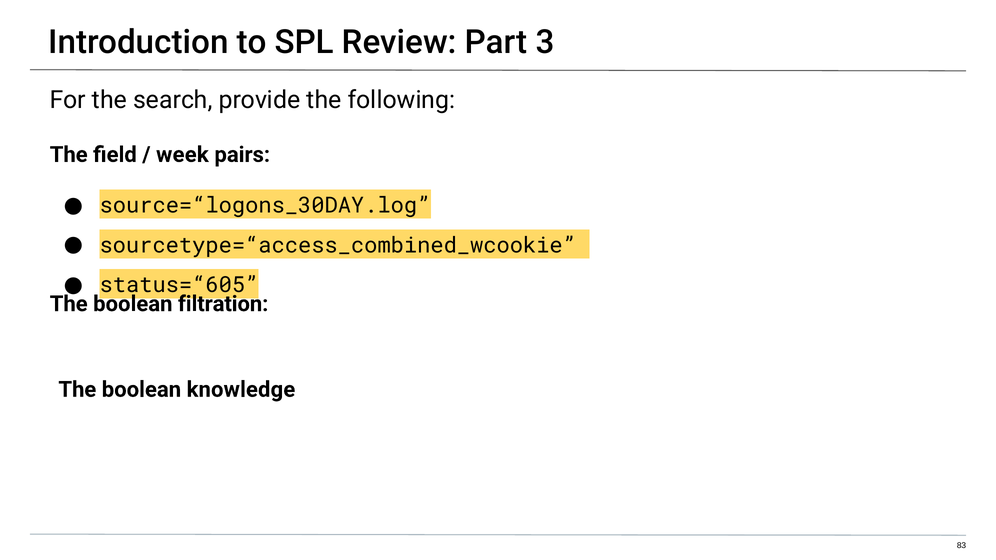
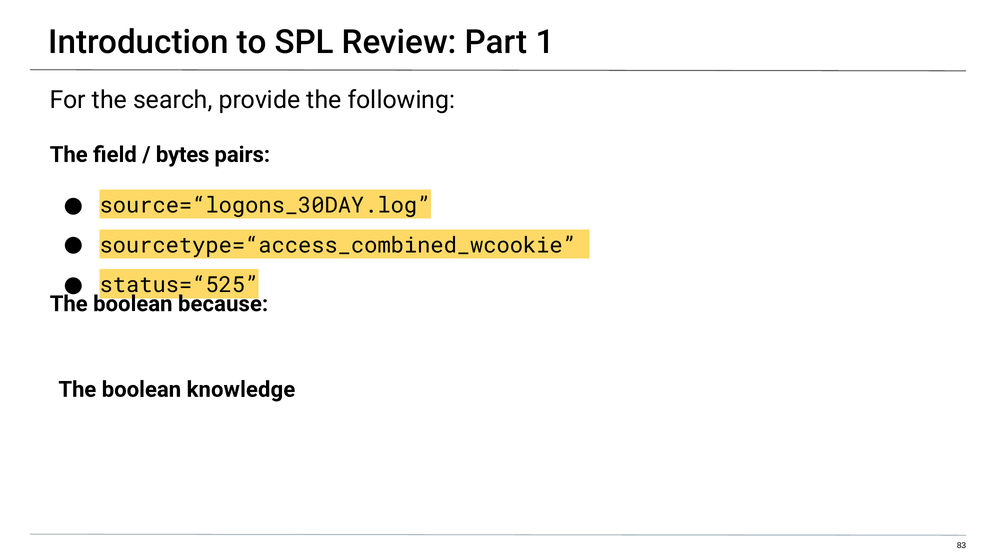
3: 3 -> 1
week: week -> bytes
status=“605: status=“605 -> status=“525
filtration: filtration -> because
